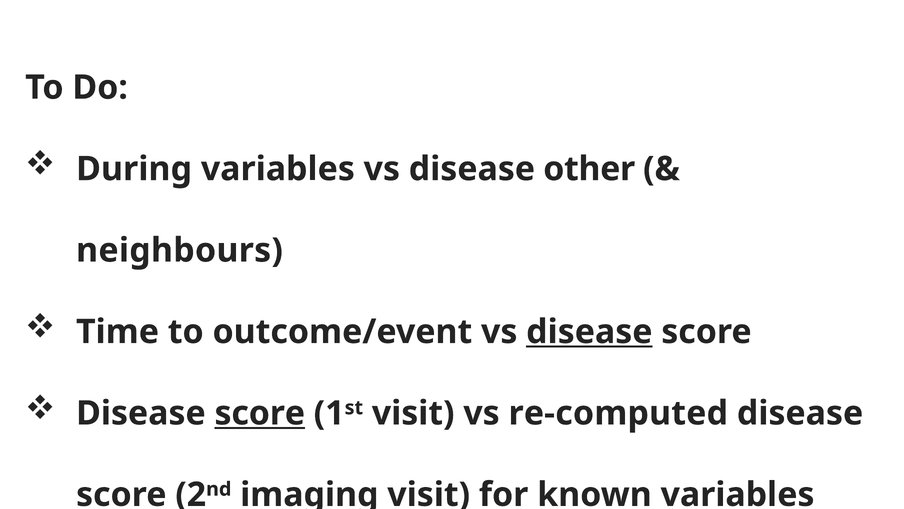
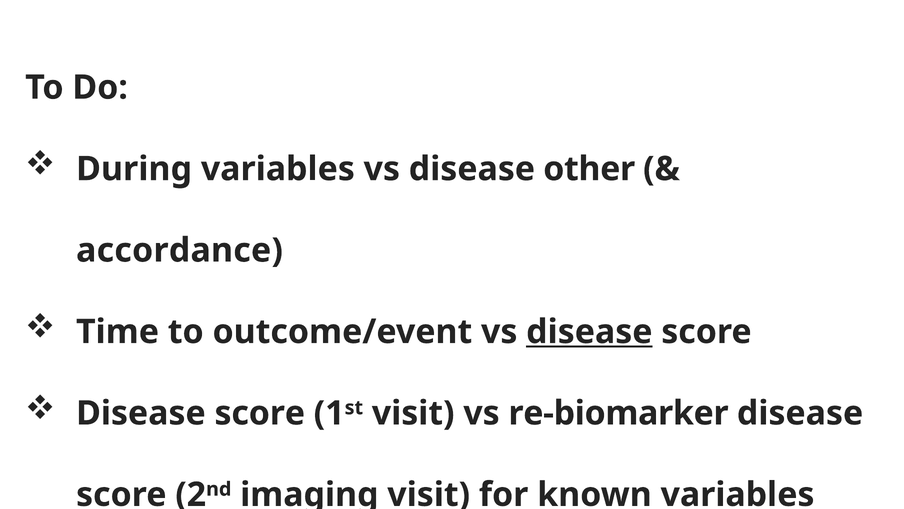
neighbours: neighbours -> accordance
score at (260, 413) underline: present -> none
re-computed: re-computed -> re-biomarker
